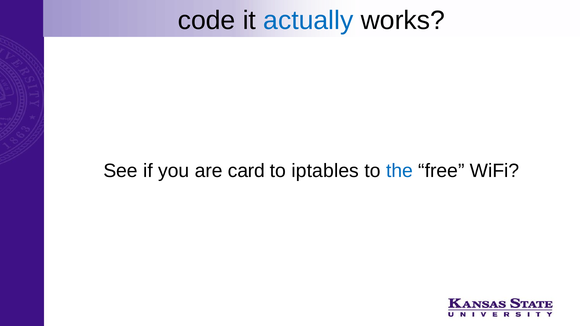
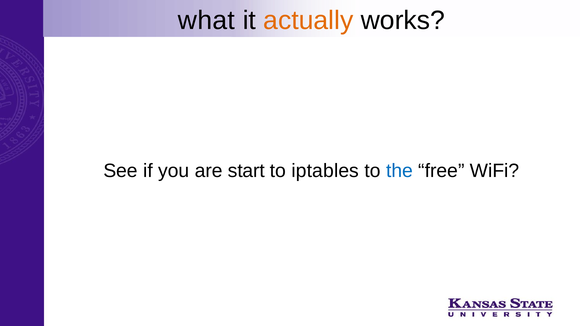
code: code -> what
actually colour: blue -> orange
card: card -> start
